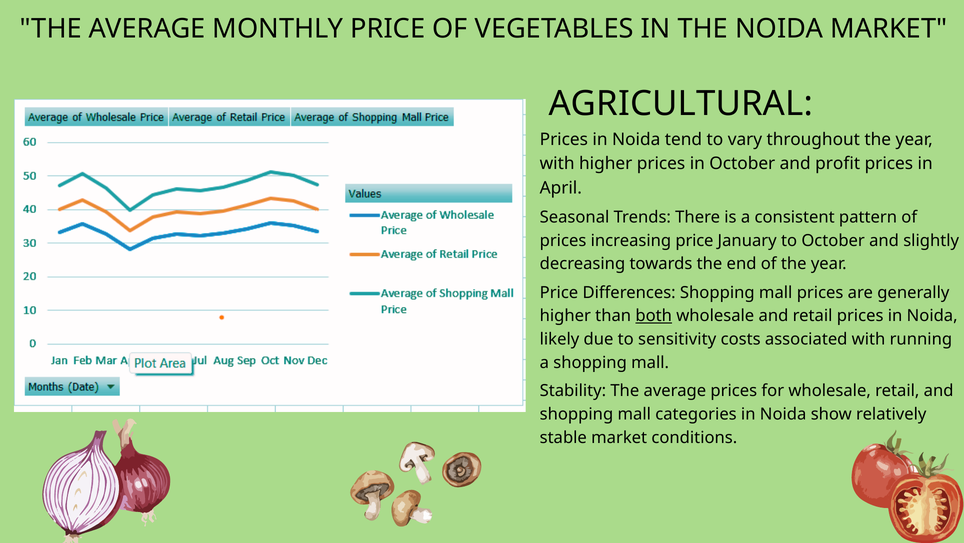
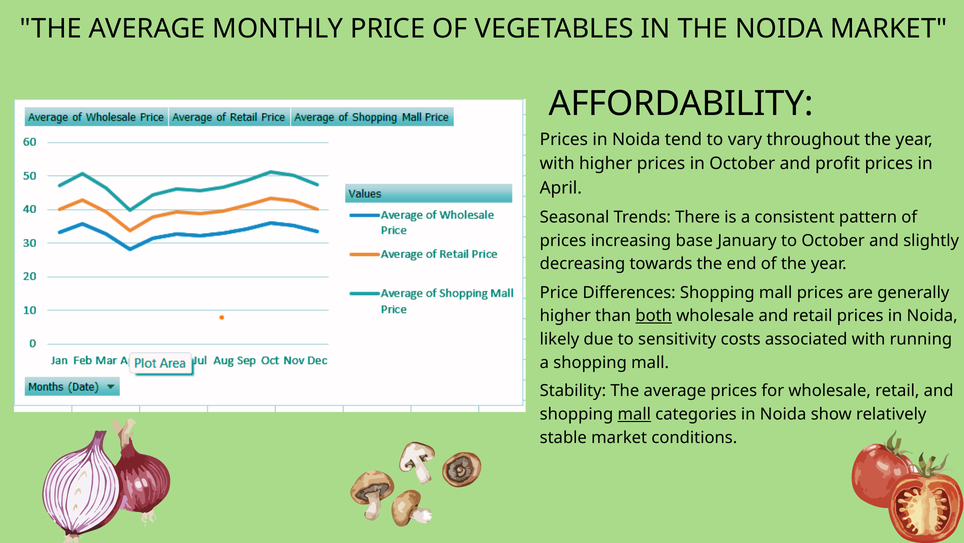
AGRICULTURAL: AGRICULTURAL -> AFFORDABILITY
increasing price: price -> base
mall at (634, 414) underline: none -> present
